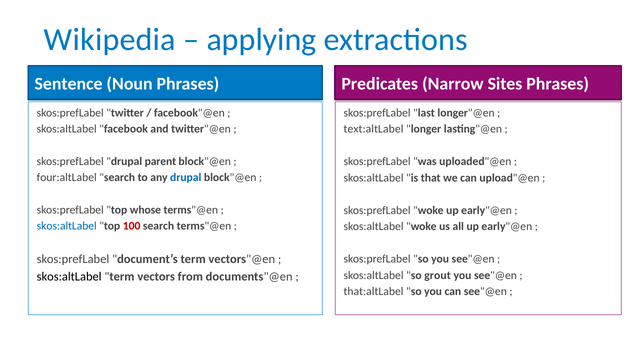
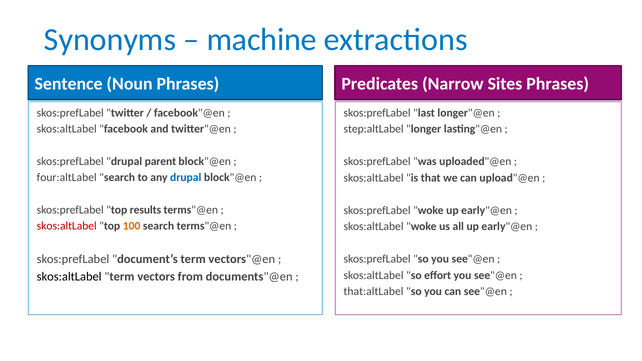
Wikipedia: Wikipedia -> Synonyms
applying: applying -> machine
text:altLabel: text:altLabel -> step:altLabel
whose: whose -> results
skos:altLabel at (67, 226) colour: blue -> red
100 colour: red -> orange
grout: grout -> effort
